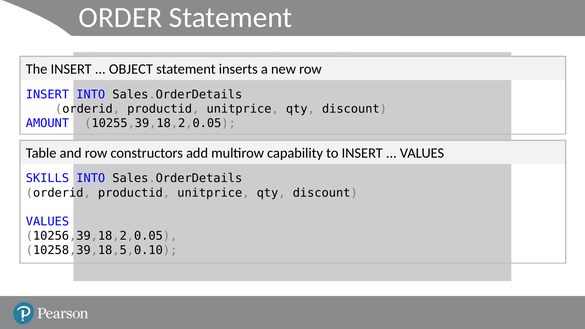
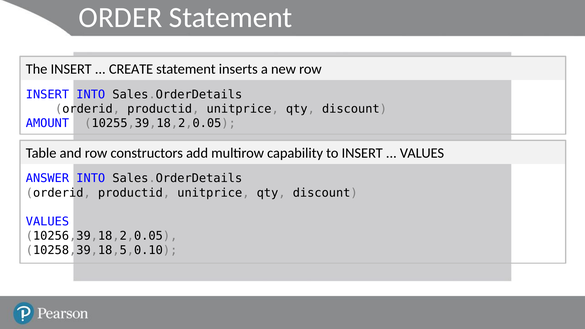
OBJECT: OBJECT -> CREATE
SKILLS: SKILLS -> ANSWER
